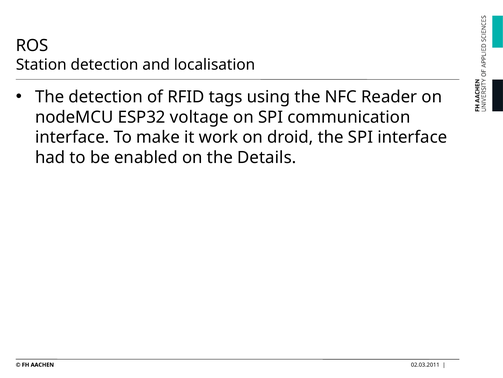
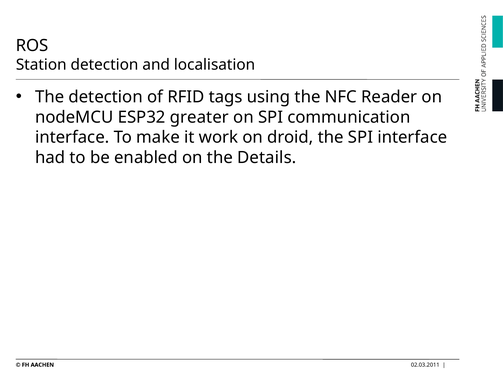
voltage: voltage -> greater
